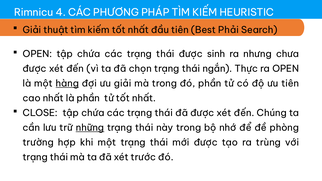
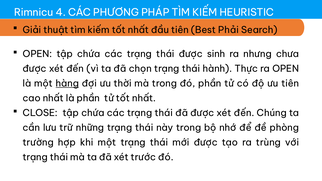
ngắn: ngắn -> hành
ưu giải: giải -> thời
những underline: present -> none
